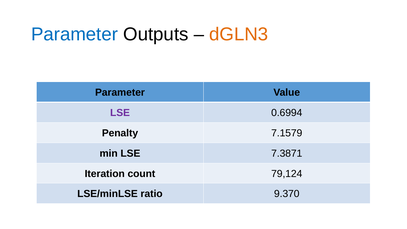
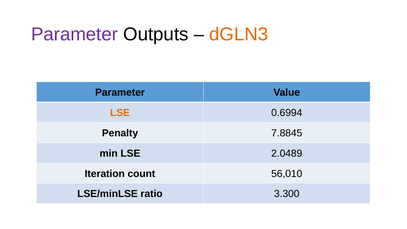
Parameter at (75, 34) colour: blue -> purple
LSE at (120, 113) colour: purple -> orange
7.1579: 7.1579 -> 7.8845
7.3871: 7.3871 -> 2.0489
79,124: 79,124 -> 56,010
9.370: 9.370 -> 3.300
